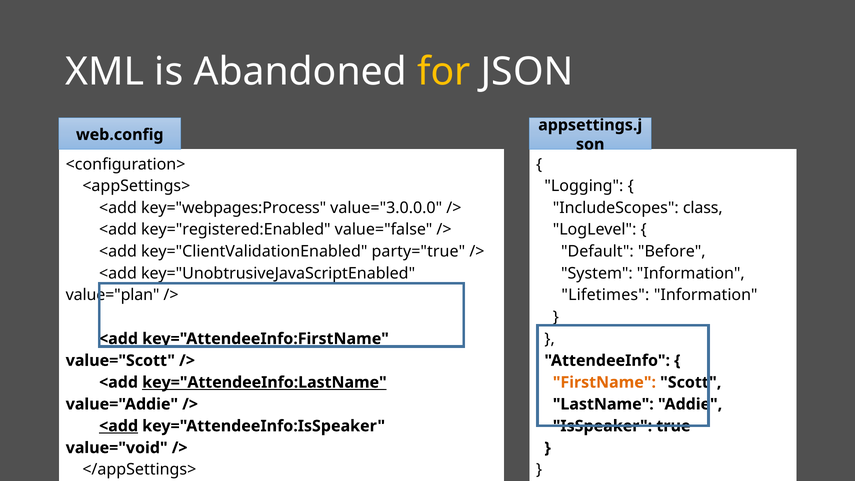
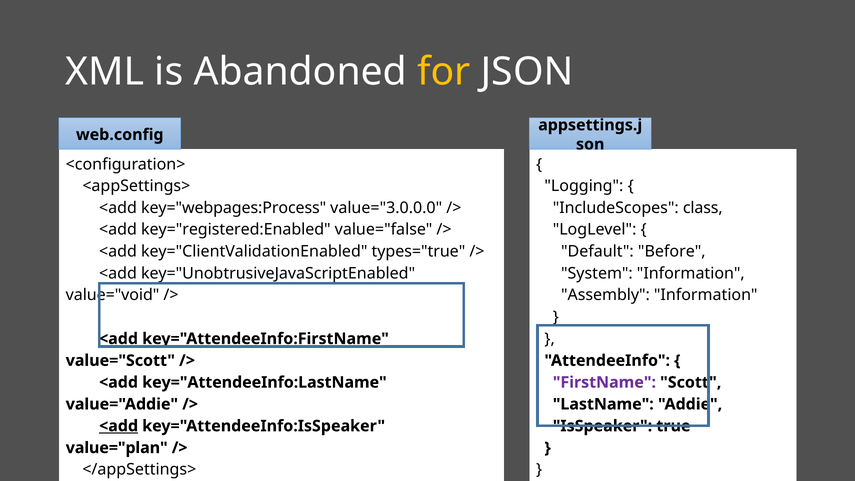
party="true: party="true -> types="true
value="plan: value="plan -> value="void
Lifetimes: Lifetimes -> Assembly
key="AttendeeInfo:LastName underline: present -> none
FirstName colour: orange -> purple
value="void: value="void -> value="plan
